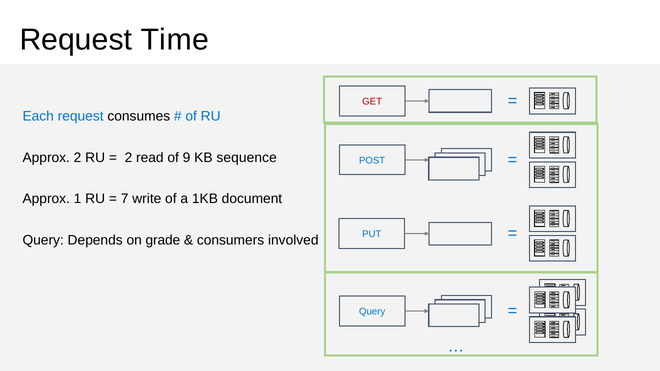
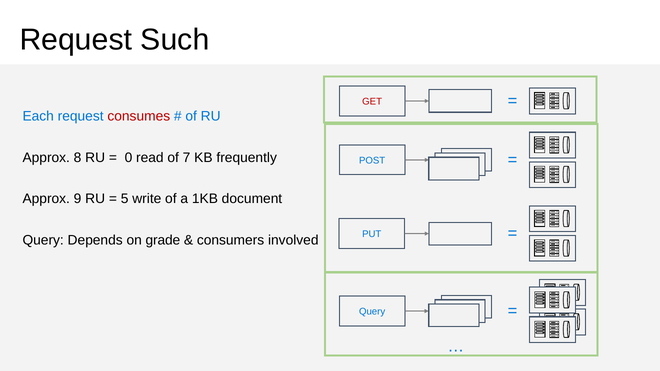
Time: Time -> Such
consumes colour: black -> red
Approx 2: 2 -> 8
2 at (128, 158): 2 -> 0
9: 9 -> 7
sequence: sequence -> frequently
1: 1 -> 9
7: 7 -> 5
